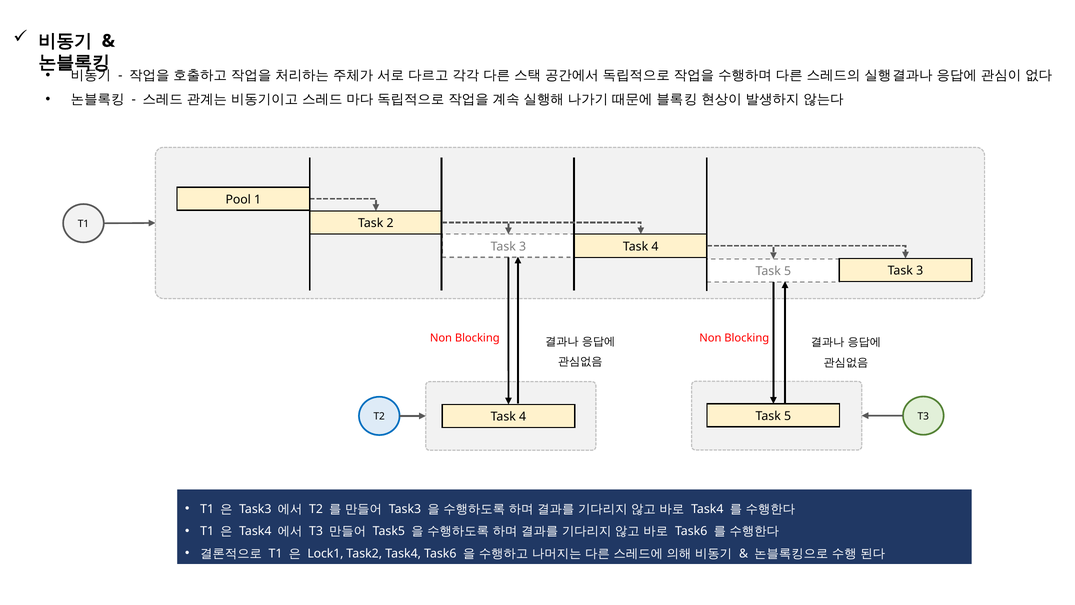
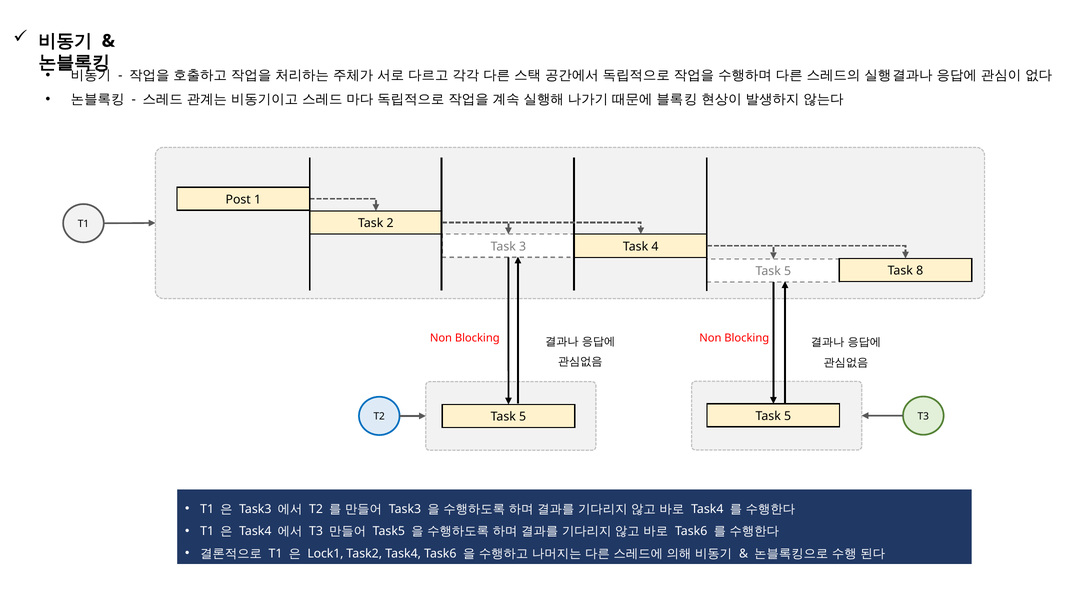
Pool: Pool -> Post
3 at (920, 271): 3 -> 8
4 at (523, 417): 4 -> 5
